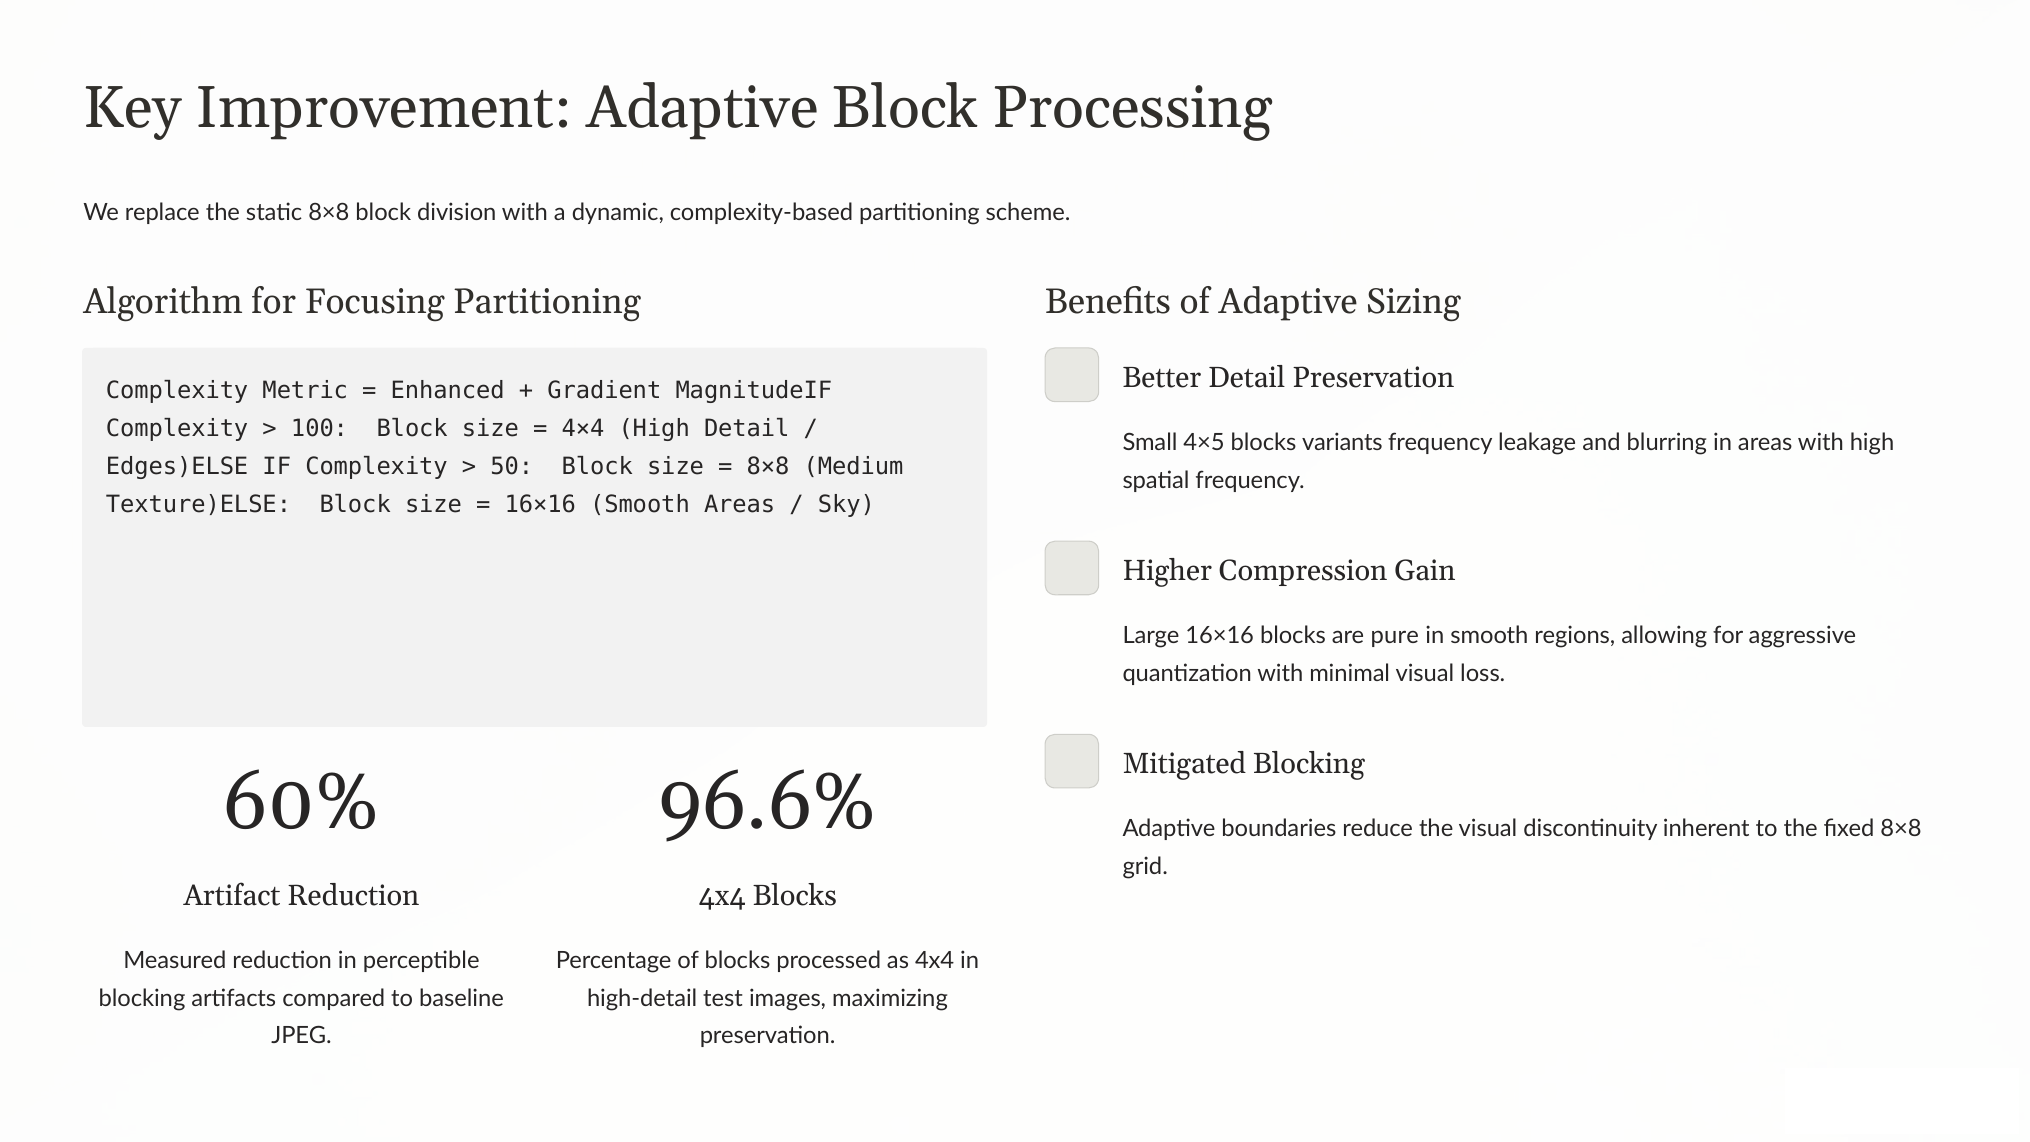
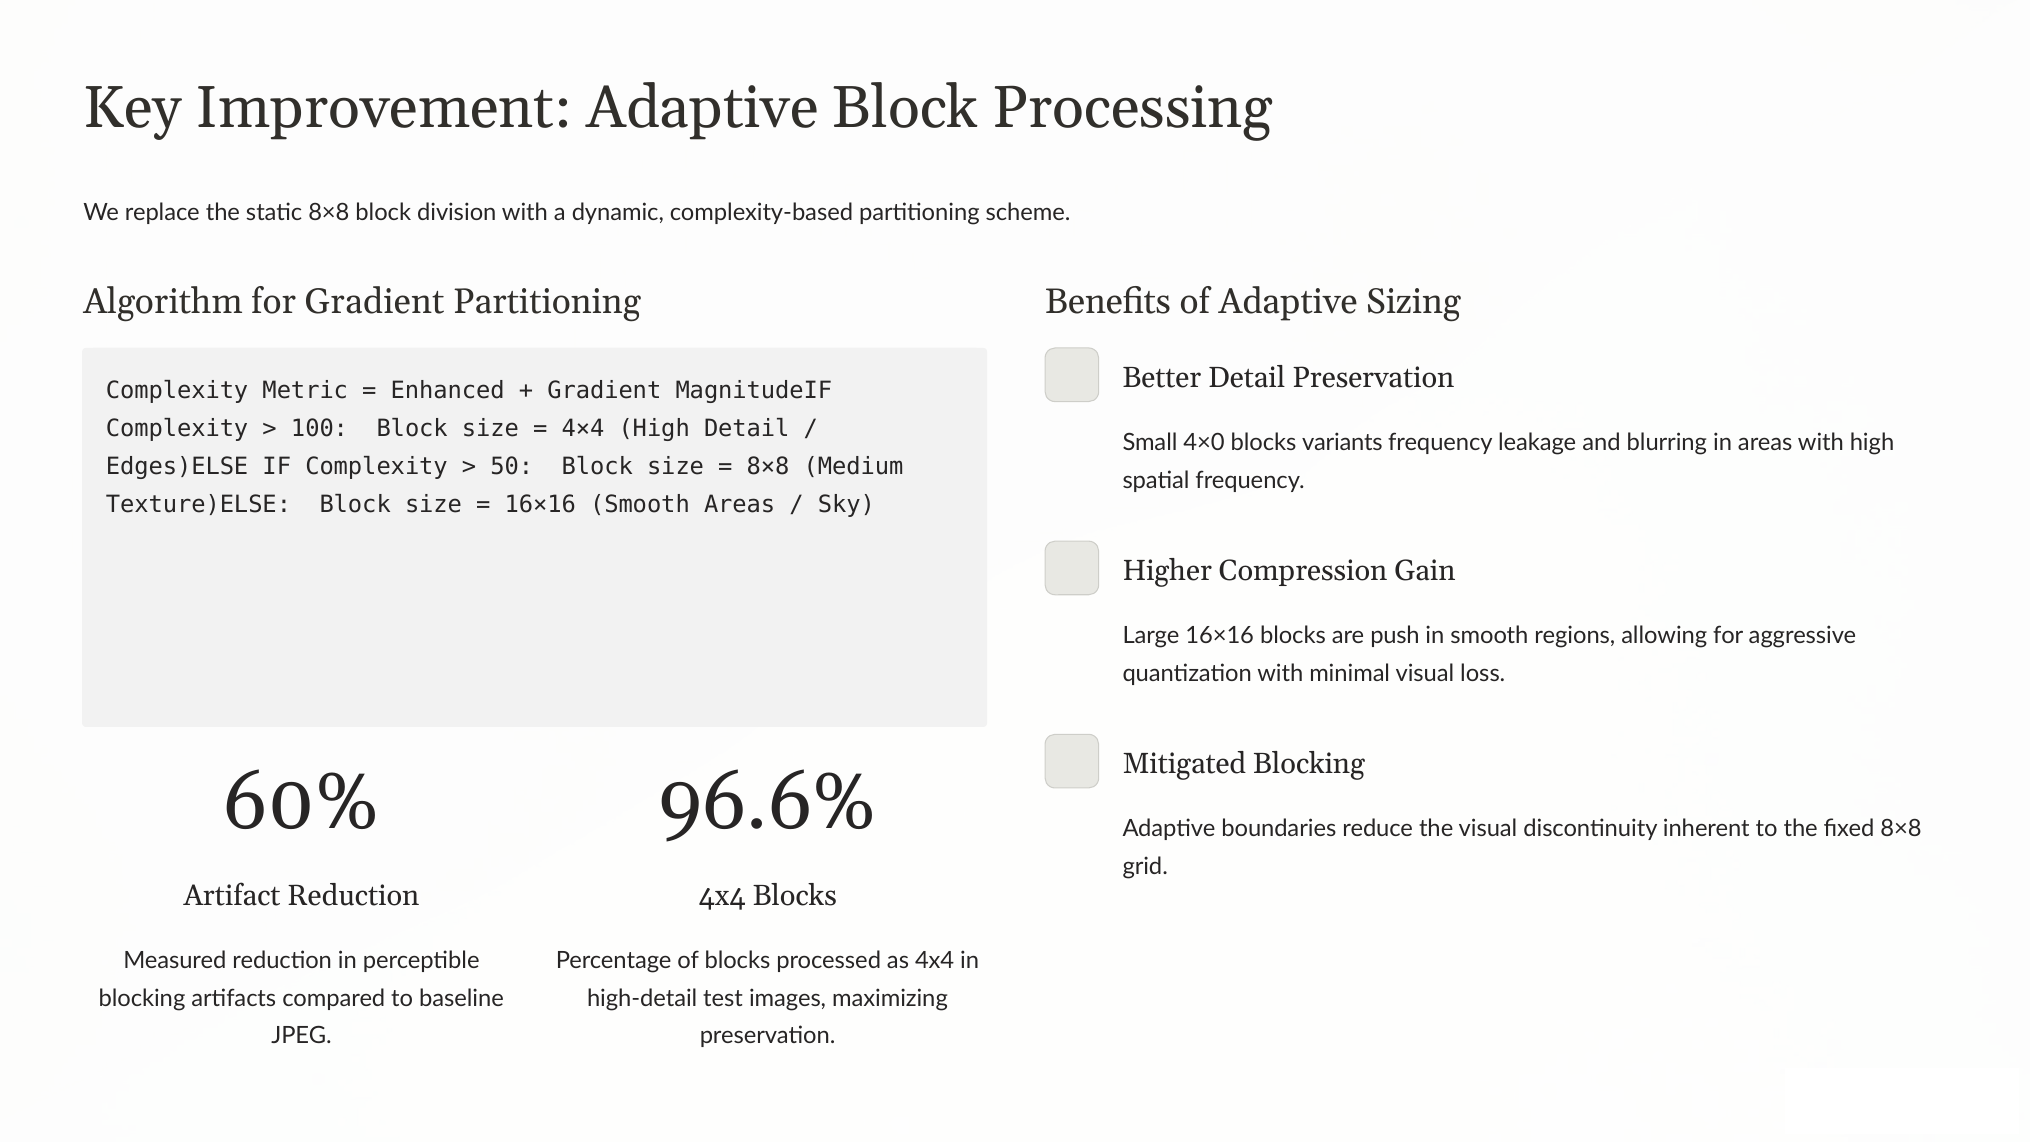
for Focusing: Focusing -> Gradient
4×5: 4×5 -> 4×0
pure: pure -> push
